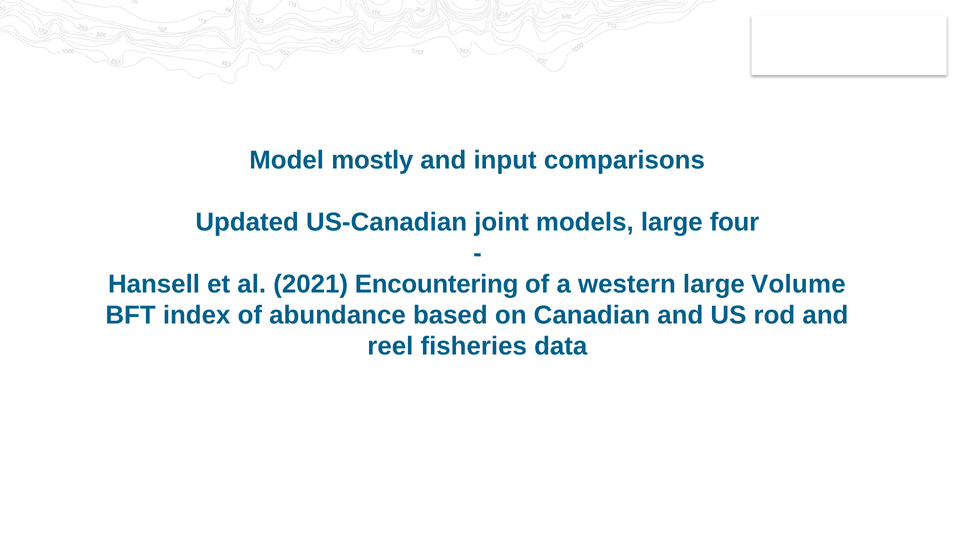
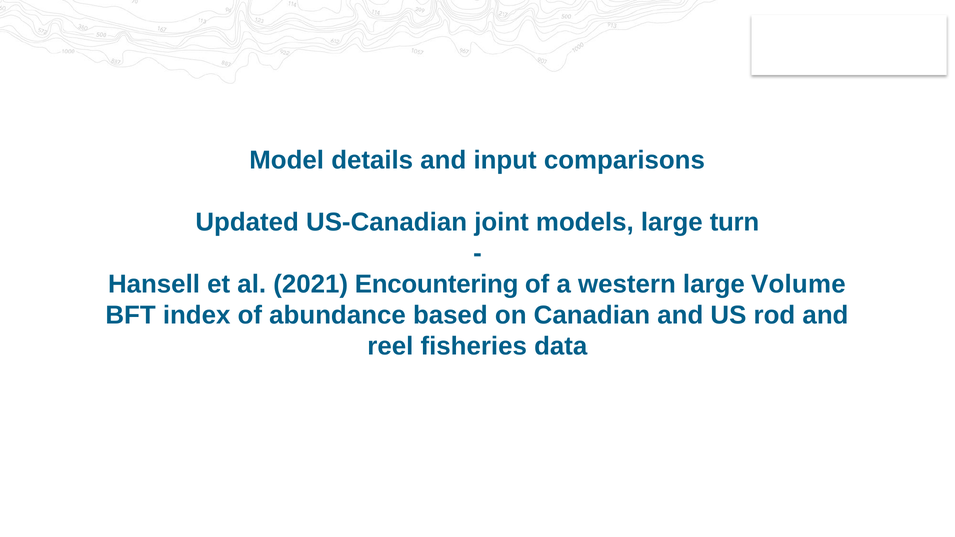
mostly: mostly -> details
four: four -> turn
